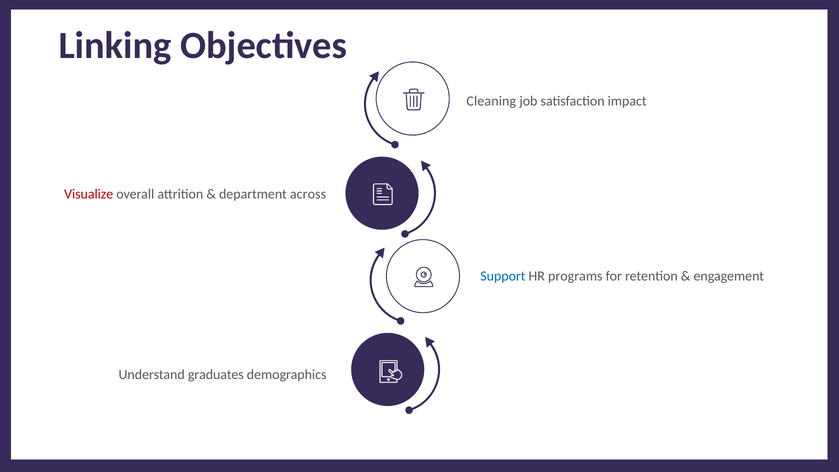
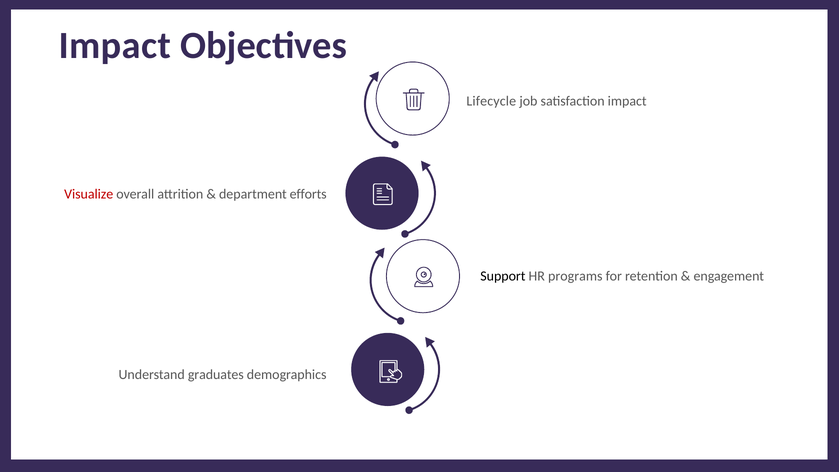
Linking at (115, 45): Linking -> Impact
Cleaning: Cleaning -> Lifecycle
across: across -> efforts
Support colour: blue -> black
